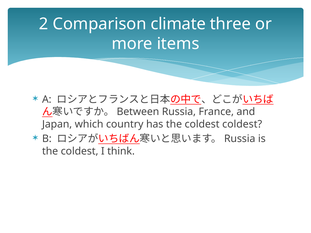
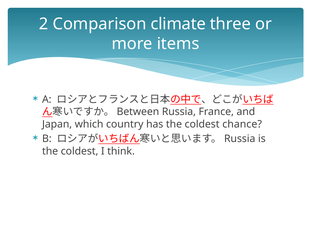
coldest coldest: coldest -> chance
